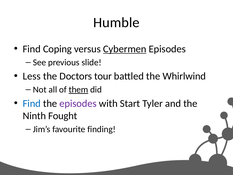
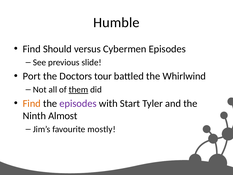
Coping: Coping -> Should
Cybermen underline: present -> none
Less: Less -> Port
Find at (32, 103) colour: blue -> orange
Fought: Fought -> Almost
finding: finding -> mostly
